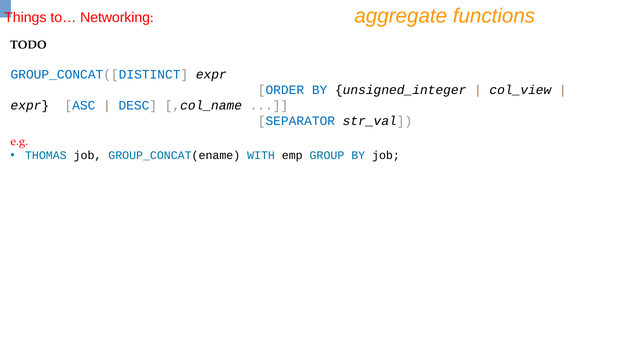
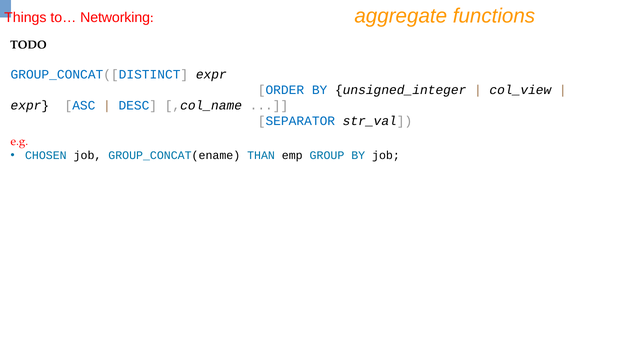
THOMAS: THOMAS -> CHOSEN
WITH: WITH -> THAN
